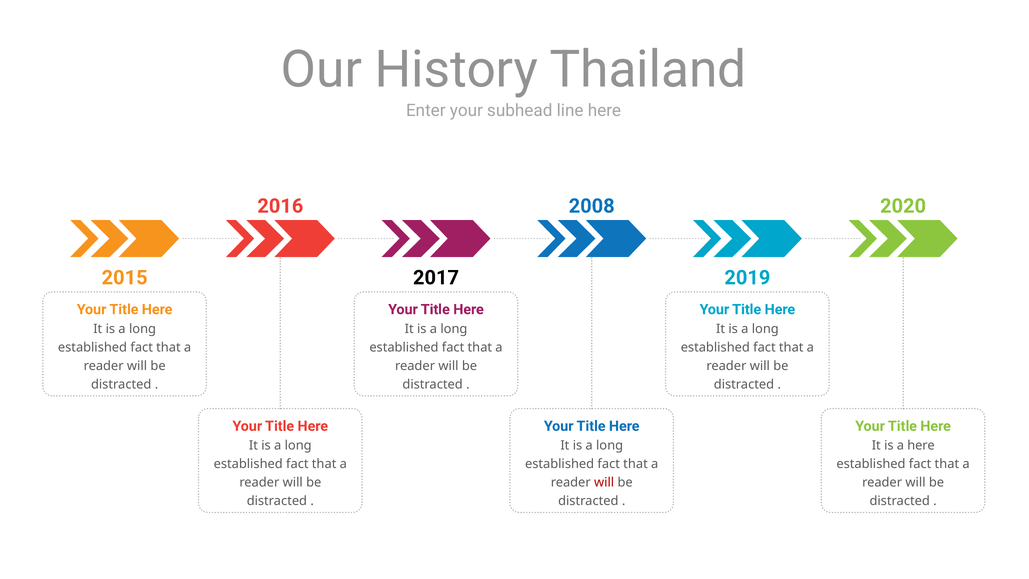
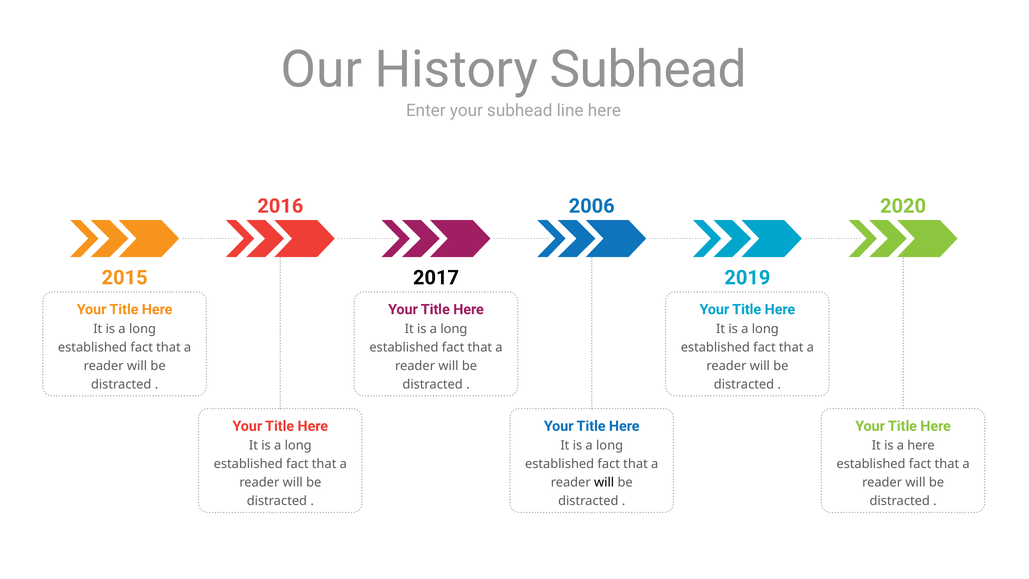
History Thailand: Thailand -> Subhead
2008: 2008 -> 2006
will at (604, 482) colour: red -> black
